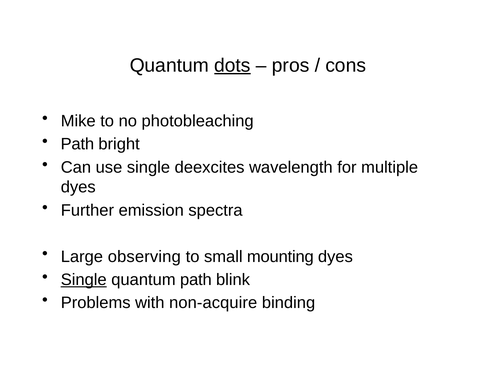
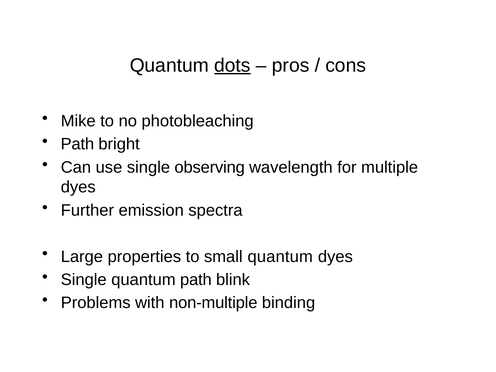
deexcites: deexcites -> observing
observing: observing -> properties
small mounting: mounting -> quantum
Single at (84, 280) underline: present -> none
non-acquire: non-acquire -> non-multiple
